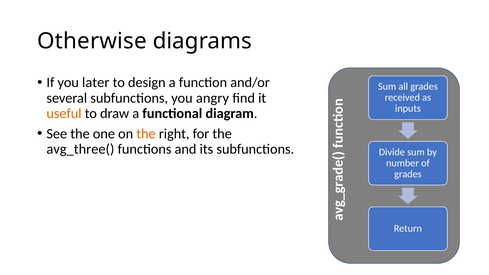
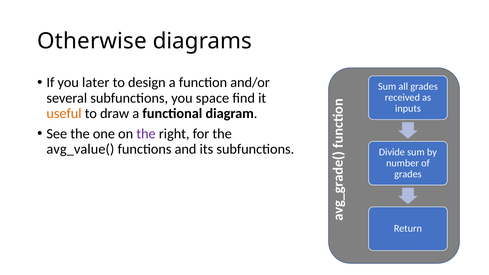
angry: angry -> space
the at (146, 134) colour: orange -> purple
avg_three(: avg_three( -> avg_value(
